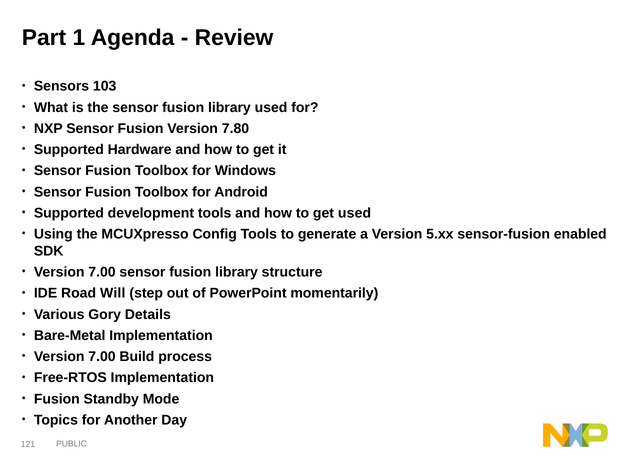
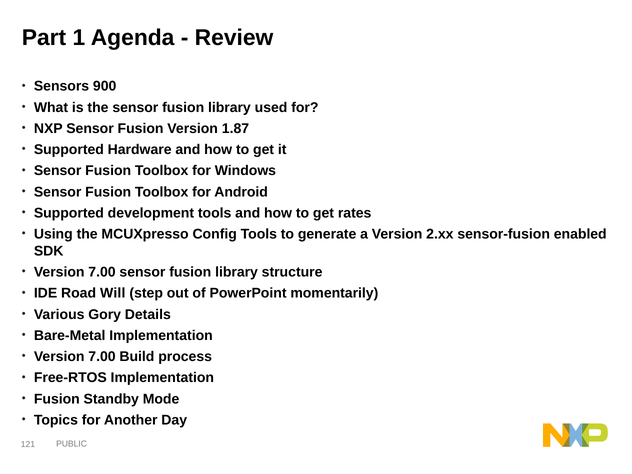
103: 103 -> 900
7.80: 7.80 -> 1.87
get used: used -> rates
5.xx: 5.xx -> 2.xx
